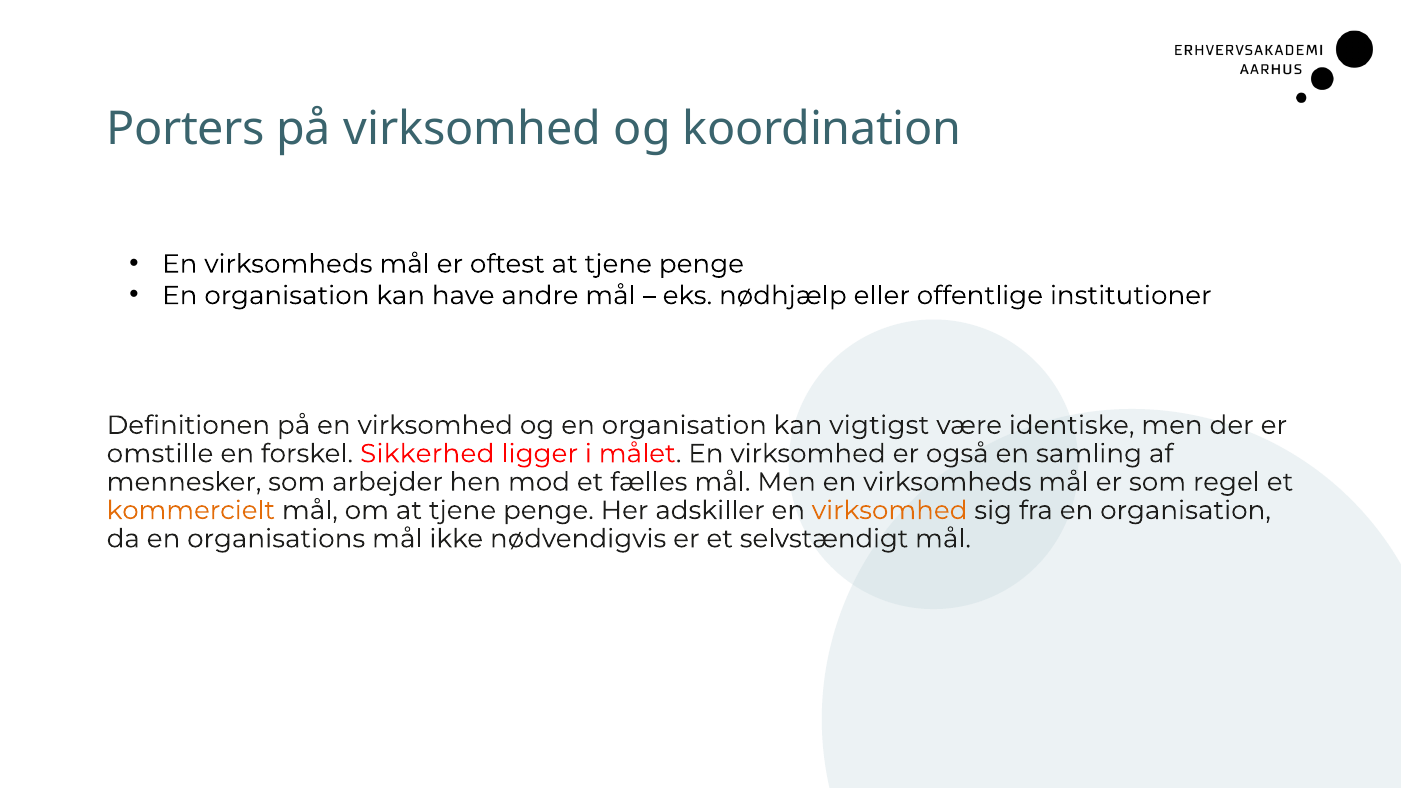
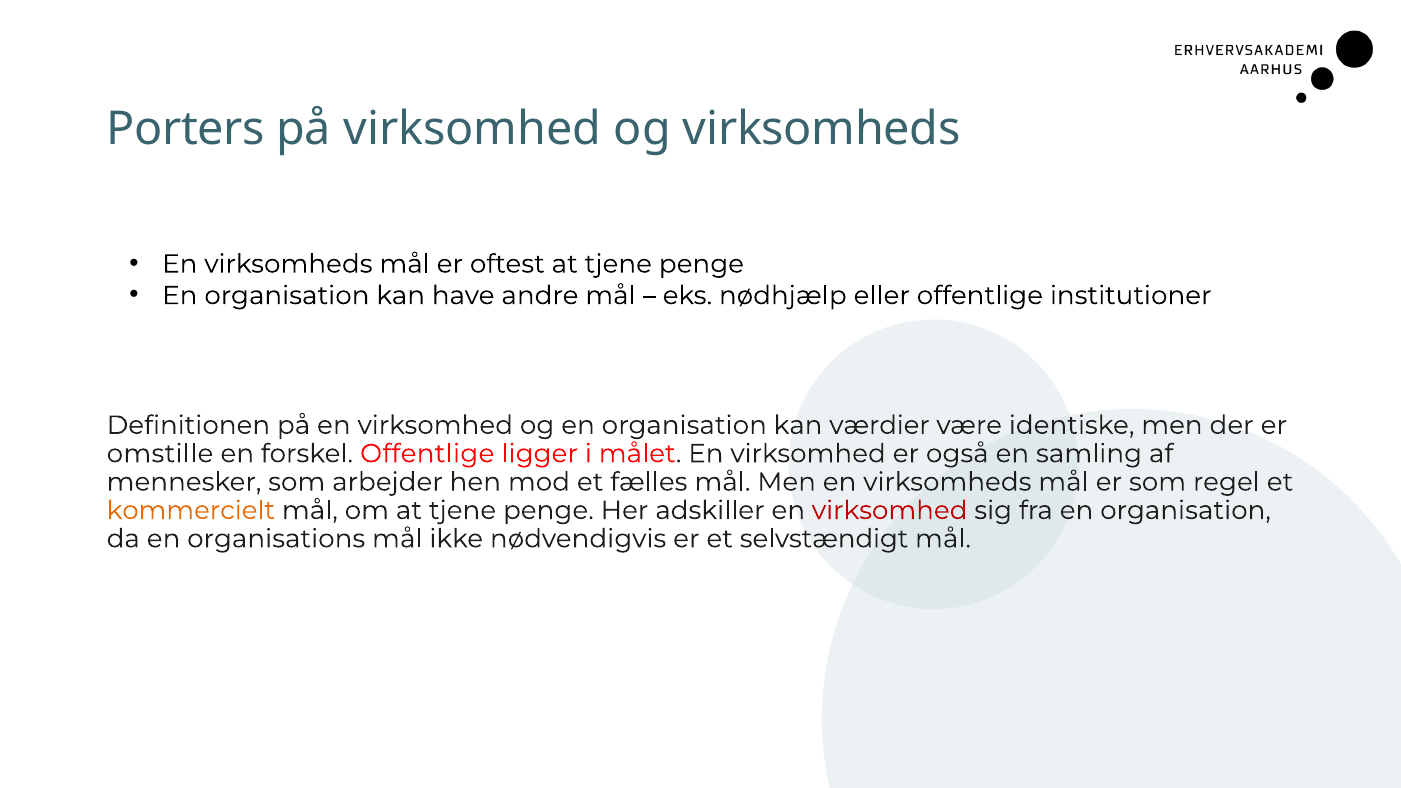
og koordination: koordination -> virksomheds
vigtigst: vigtigst -> værdier
forskel Sikkerhed: Sikkerhed -> Offentlige
virksomhed at (890, 510) colour: orange -> red
